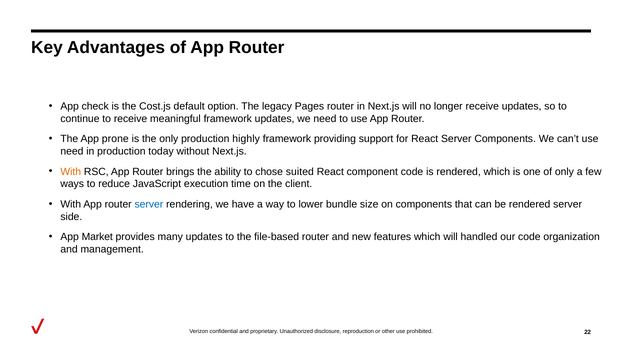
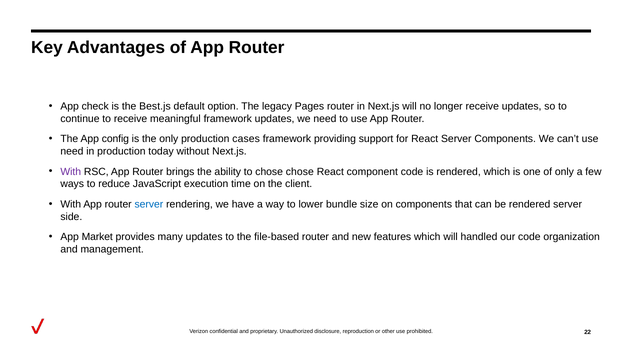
Cost.js: Cost.js -> Best.js
prone: prone -> config
highly: highly -> cases
With at (71, 172) colour: orange -> purple
chose suited: suited -> chose
